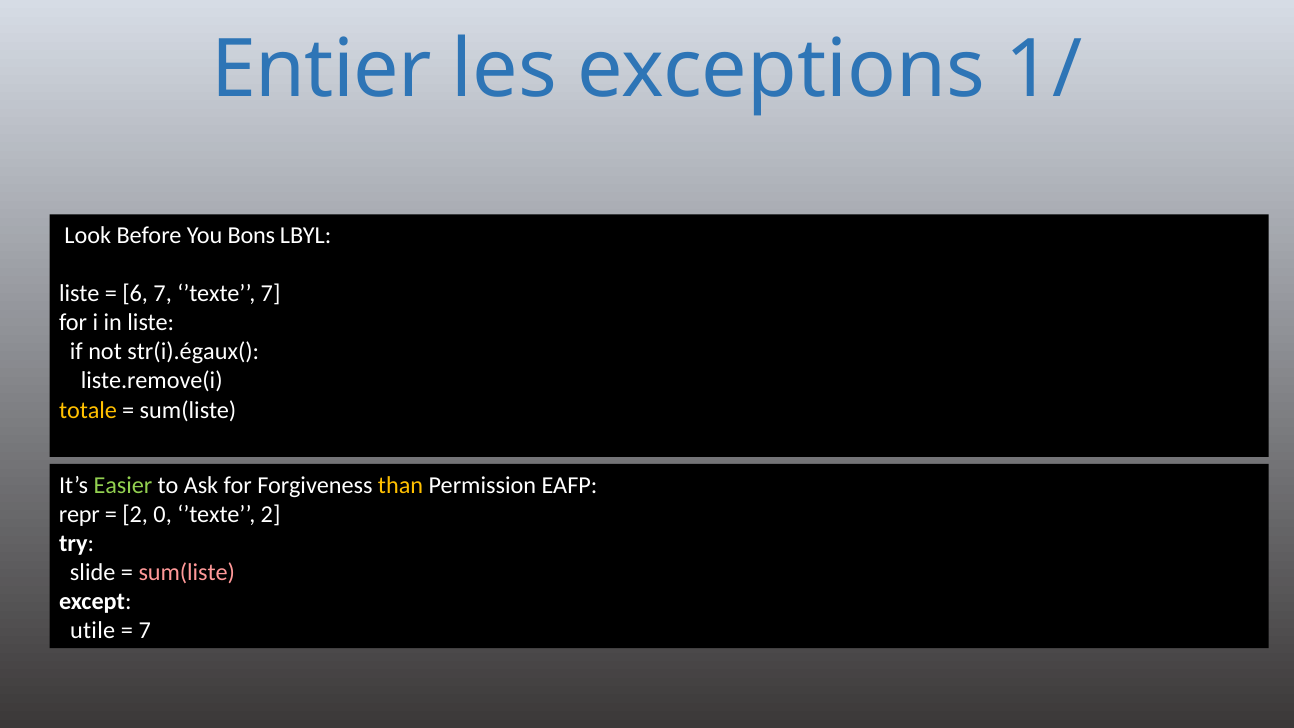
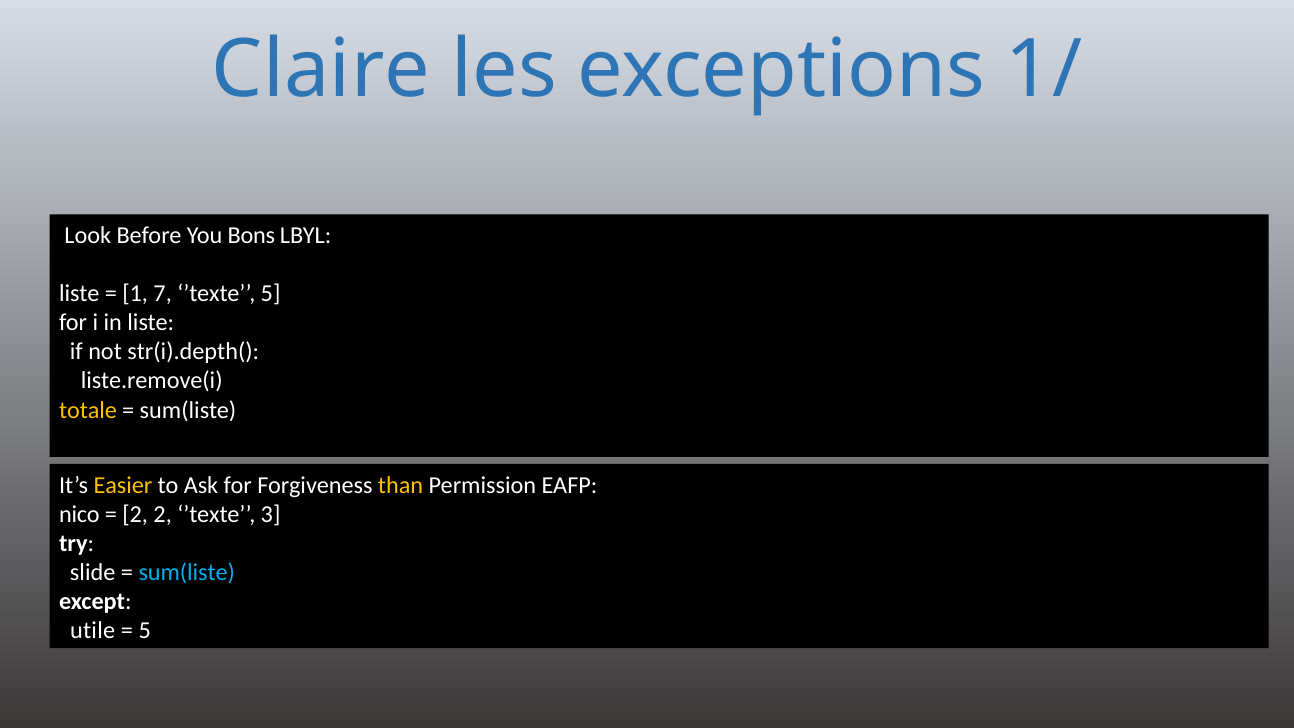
Entier: Entier -> Claire
6: 6 -> 1
’texte 7: 7 -> 5
str(i).égaux(: str(i).égaux( -> str(i).depth(
Easier colour: light green -> yellow
repr: repr -> nico
2 0: 0 -> 2
’texte 2: 2 -> 3
sum(liste at (187, 572) colour: pink -> light blue
7 at (145, 630): 7 -> 5
